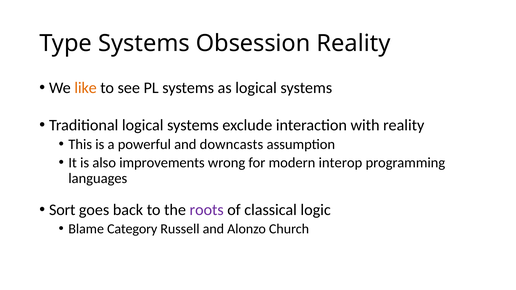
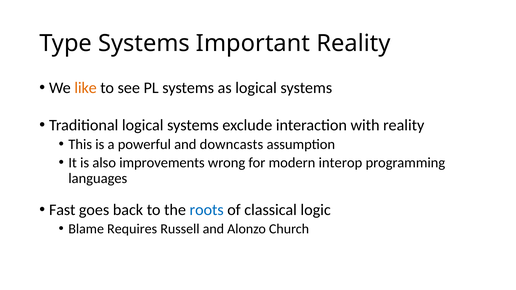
Obsession: Obsession -> Important
Sort: Sort -> Fast
roots colour: purple -> blue
Category: Category -> Requires
